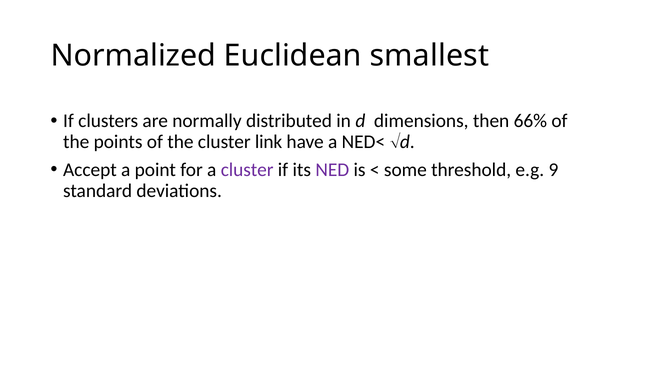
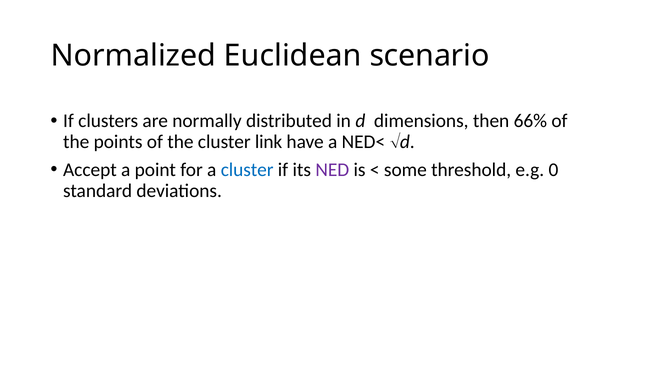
smallest: smallest -> scenario
cluster at (247, 169) colour: purple -> blue
9: 9 -> 0
